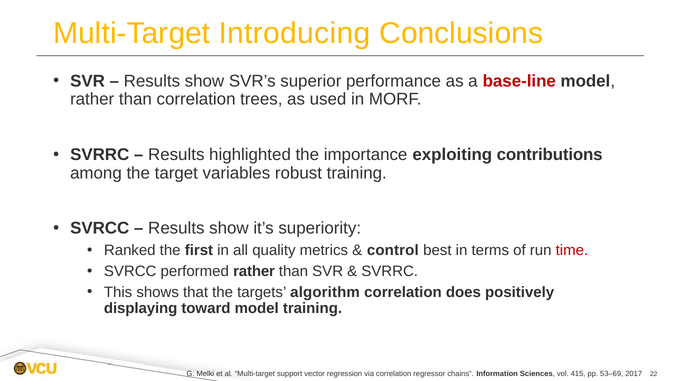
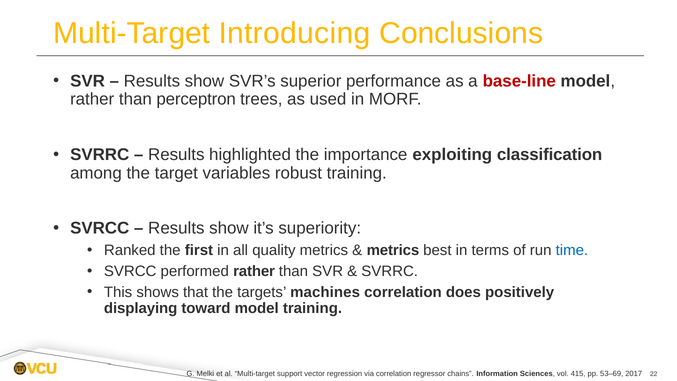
than correlation: correlation -> perceptron
contributions: contributions -> classification
control at (393, 250): control -> metrics
time colour: red -> blue
algorithm: algorithm -> machines
